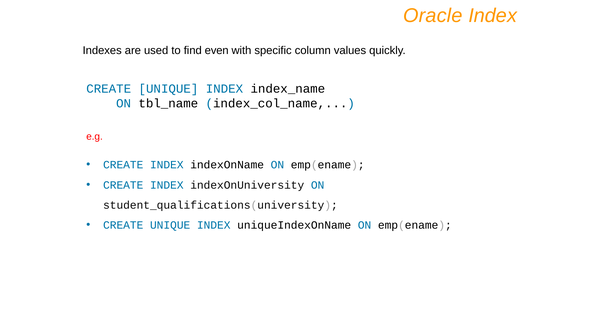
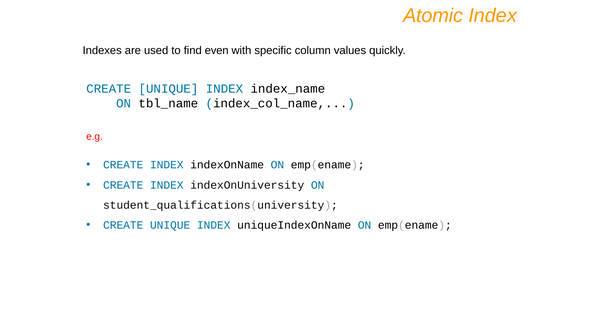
Oracle: Oracle -> Atomic
